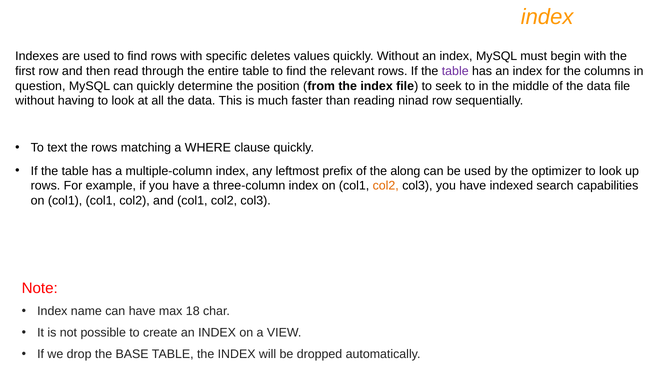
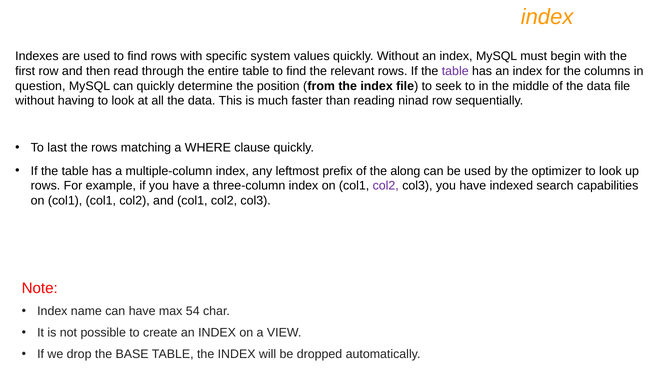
deletes: deletes -> system
text: text -> last
col2 at (386, 186) colour: orange -> purple
18: 18 -> 54
